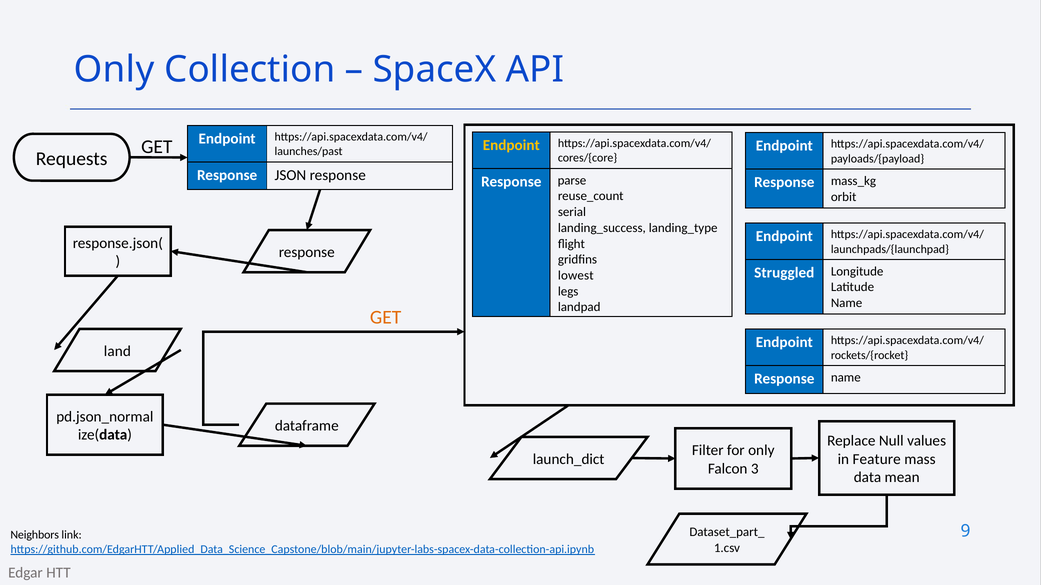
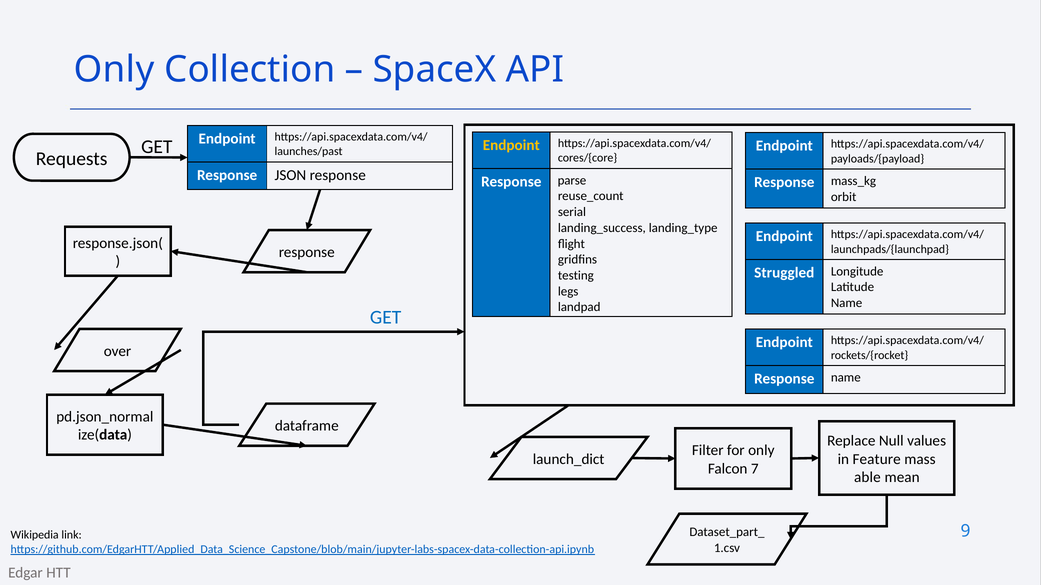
lowest: lowest -> testing
GET at (386, 317) colour: orange -> blue
land: land -> over
3: 3 -> 7
data: data -> able
Neighbors: Neighbors -> Wikipedia
